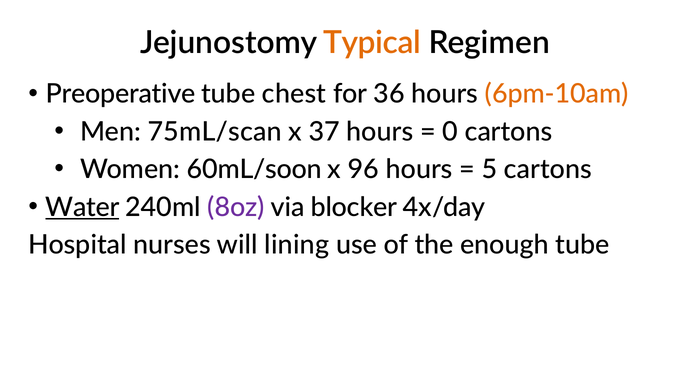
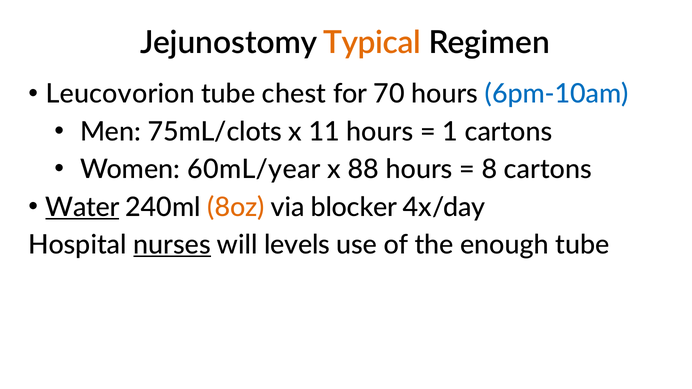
Preoperative: Preoperative -> Leucovorion
36: 36 -> 70
6pm-10am colour: orange -> blue
75mL/scan: 75mL/scan -> 75mL/clots
37: 37 -> 11
0: 0 -> 1
60mL/soon: 60mL/soon -> 60mL/year
96: 96 -> 88
5: 5 -> 8
8oz colour: purple -> orange
nurses underline: none -> present
lining: lining -> levels
